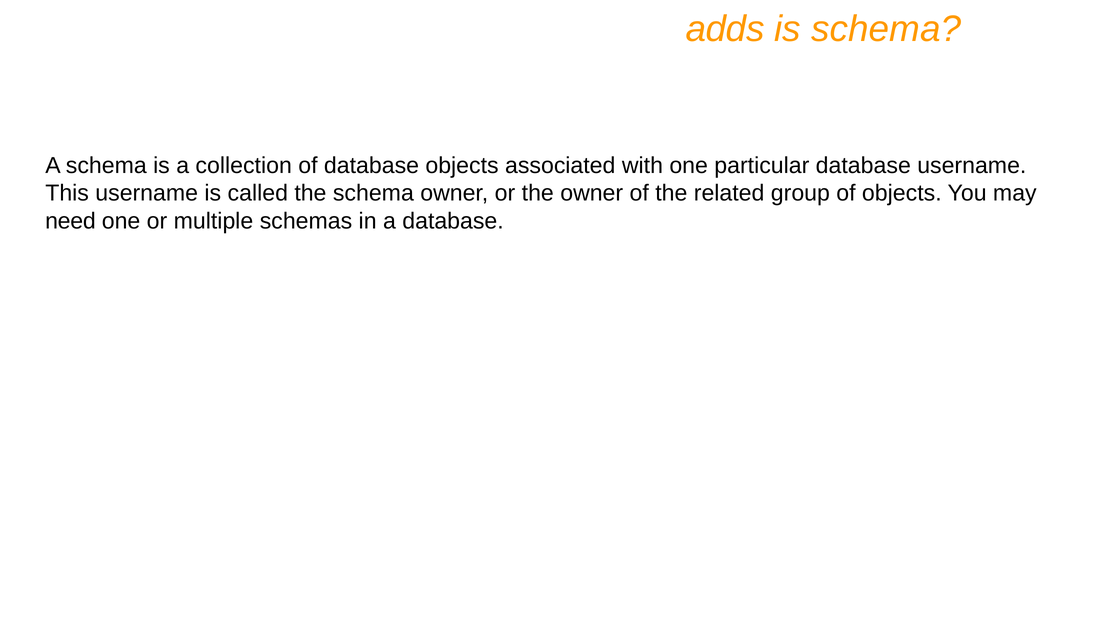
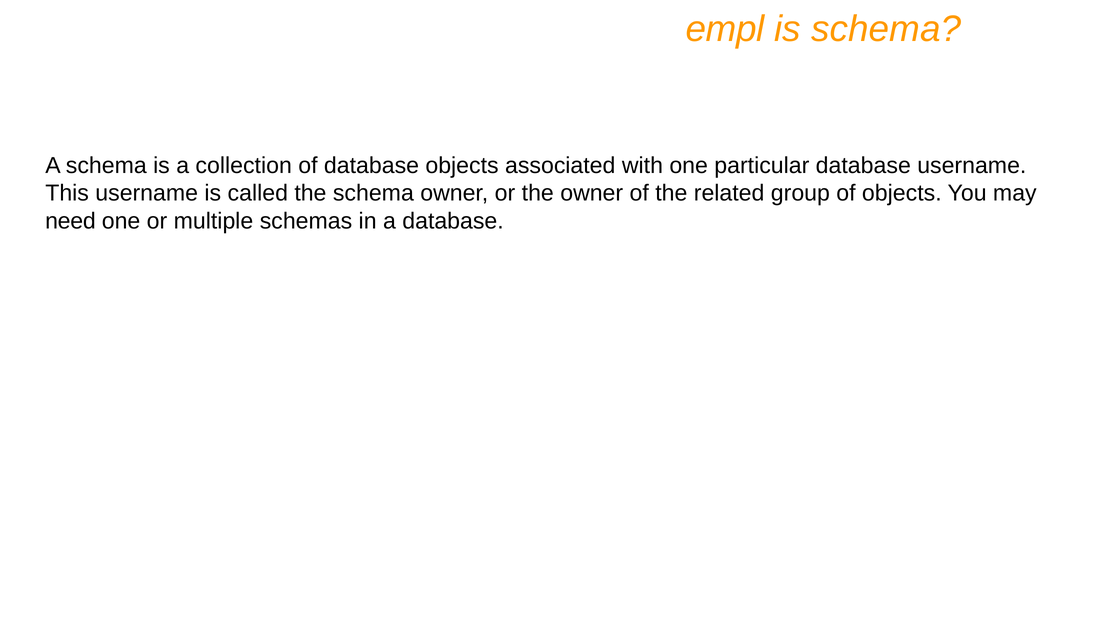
adds: adds -> empl
